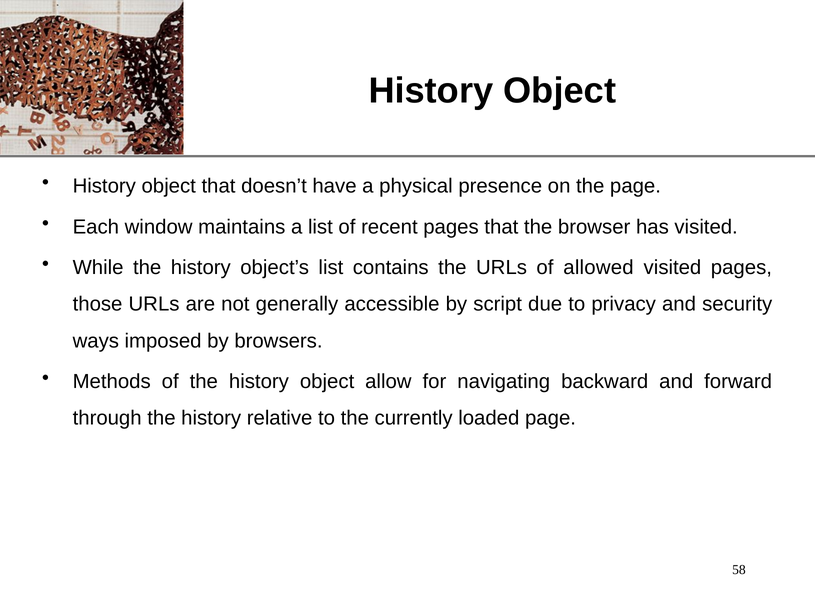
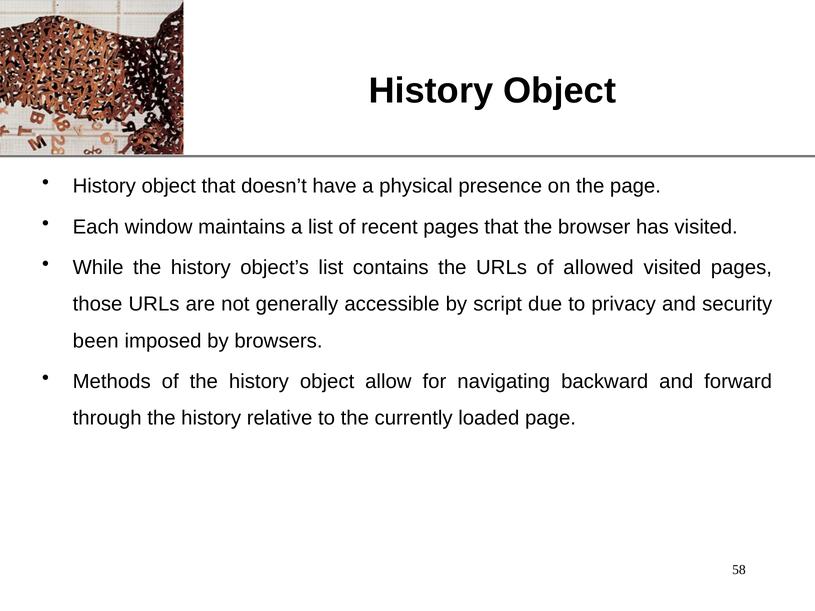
ways: ways -> been
